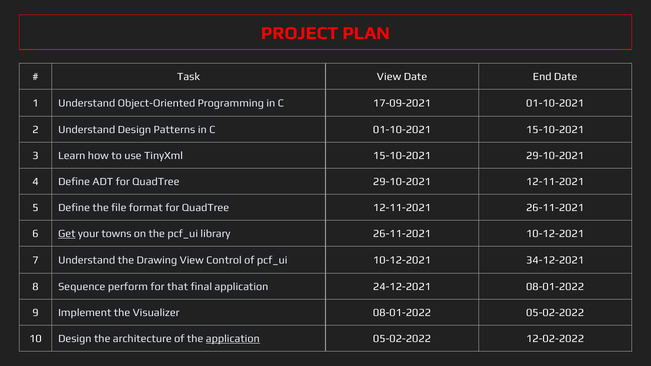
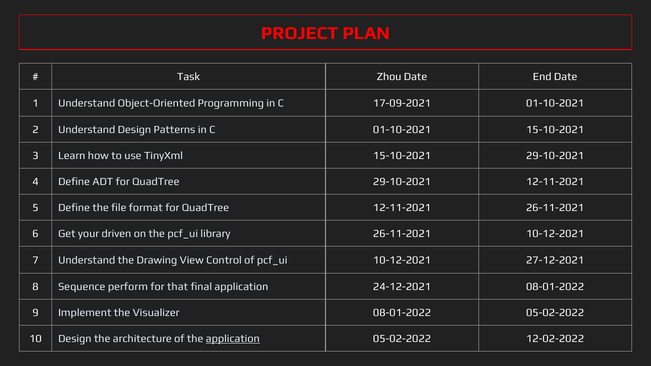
Task View: View -> Zhou
Get underline: present -> none
towns: towns -> driven
34-12-2021: 34-12-2021 -> 27-12-2021
